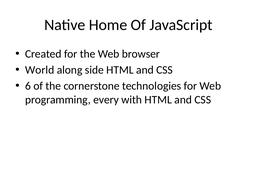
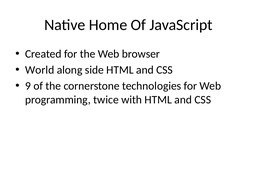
6: 6 -> 9
every: every -> twice
